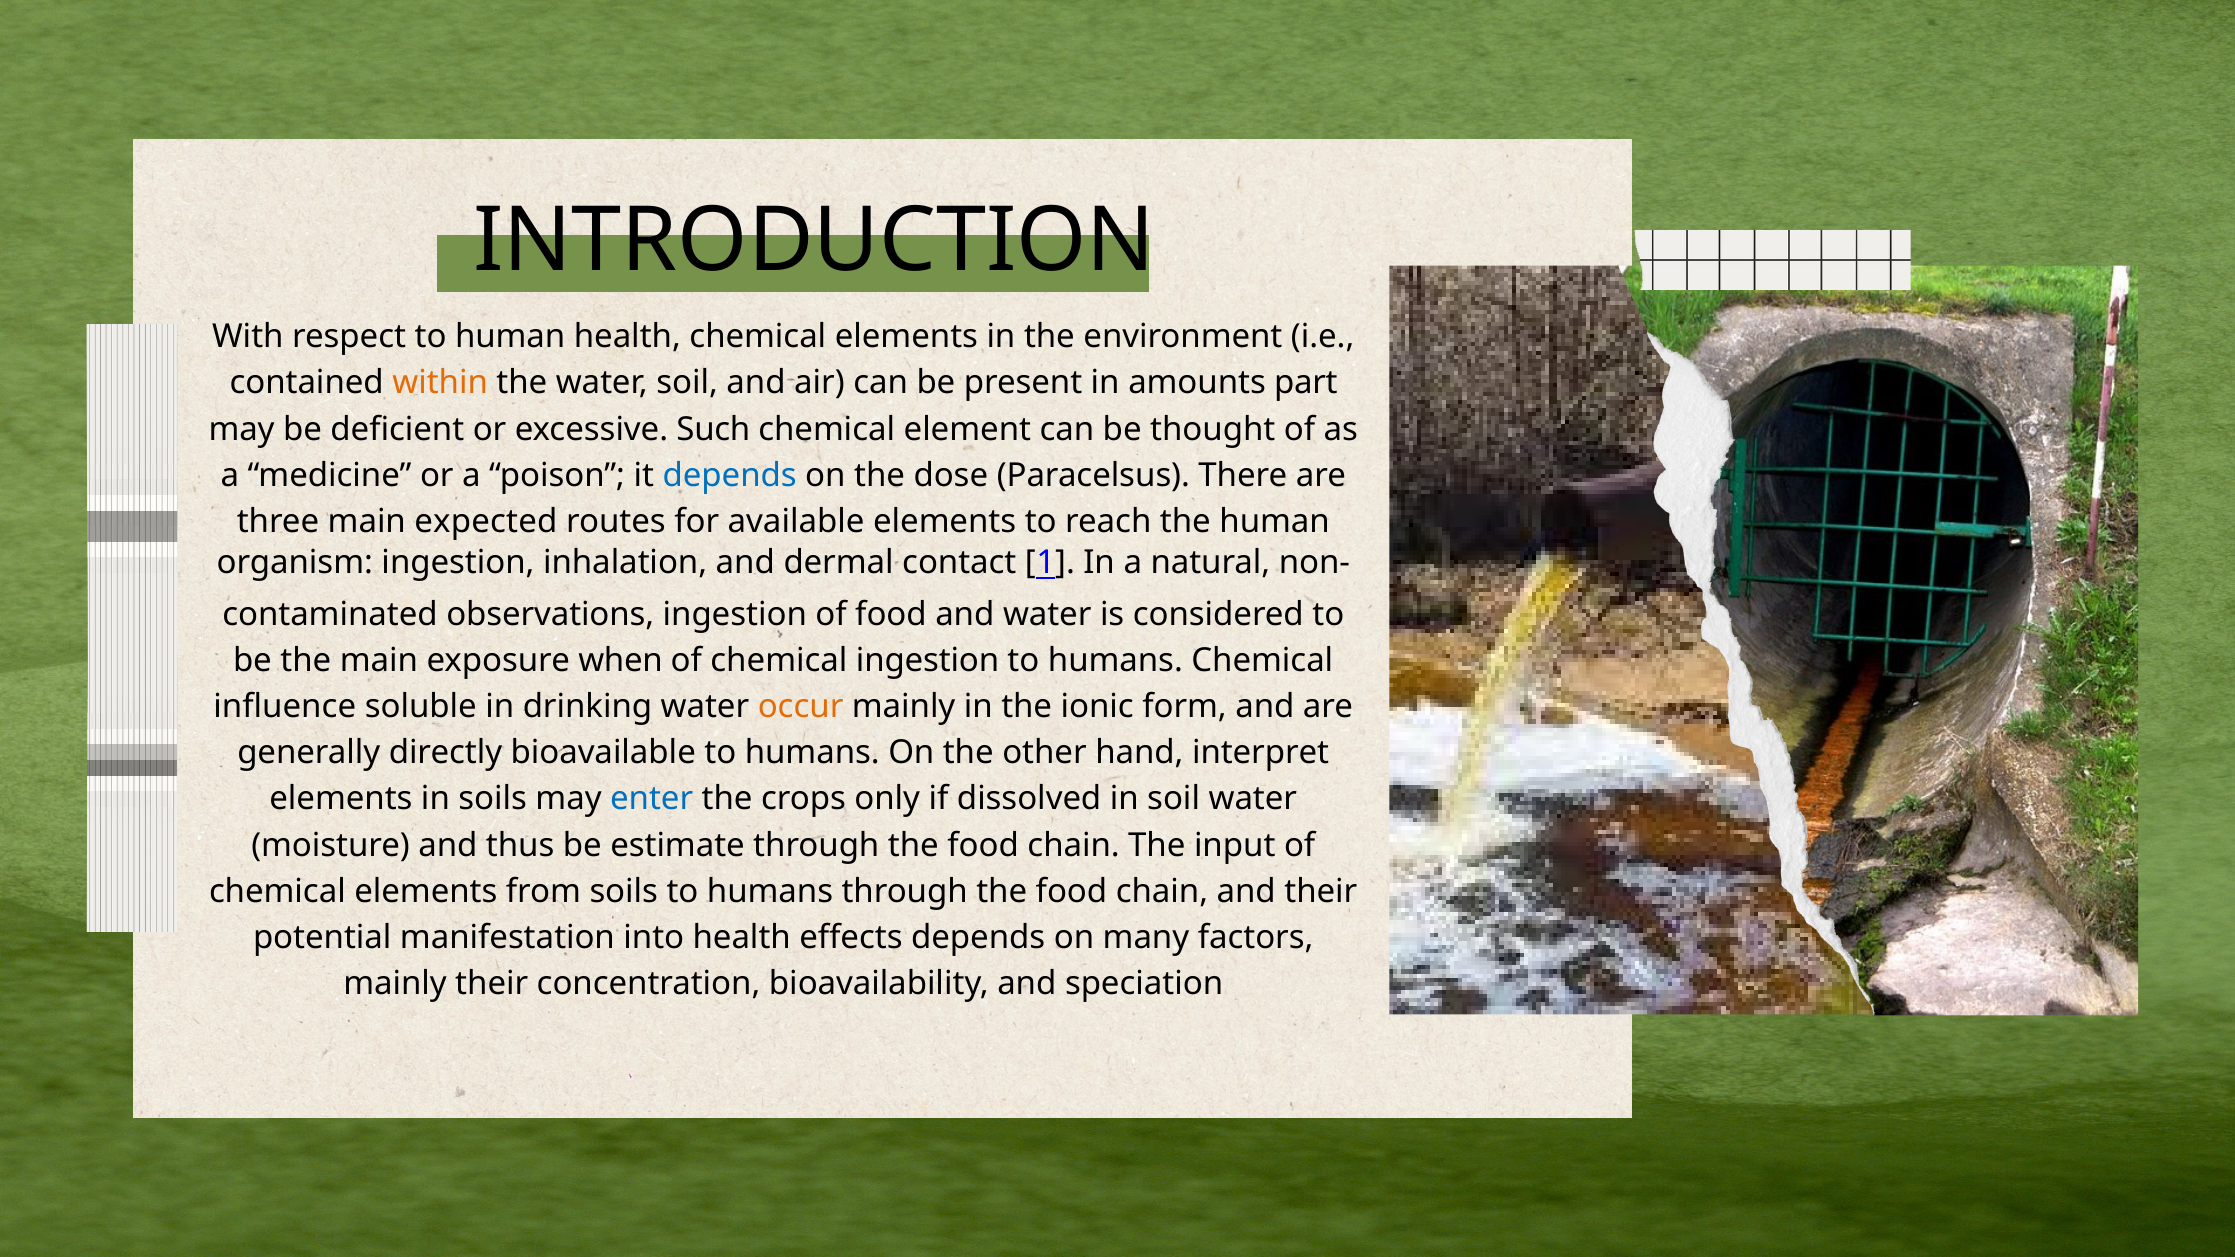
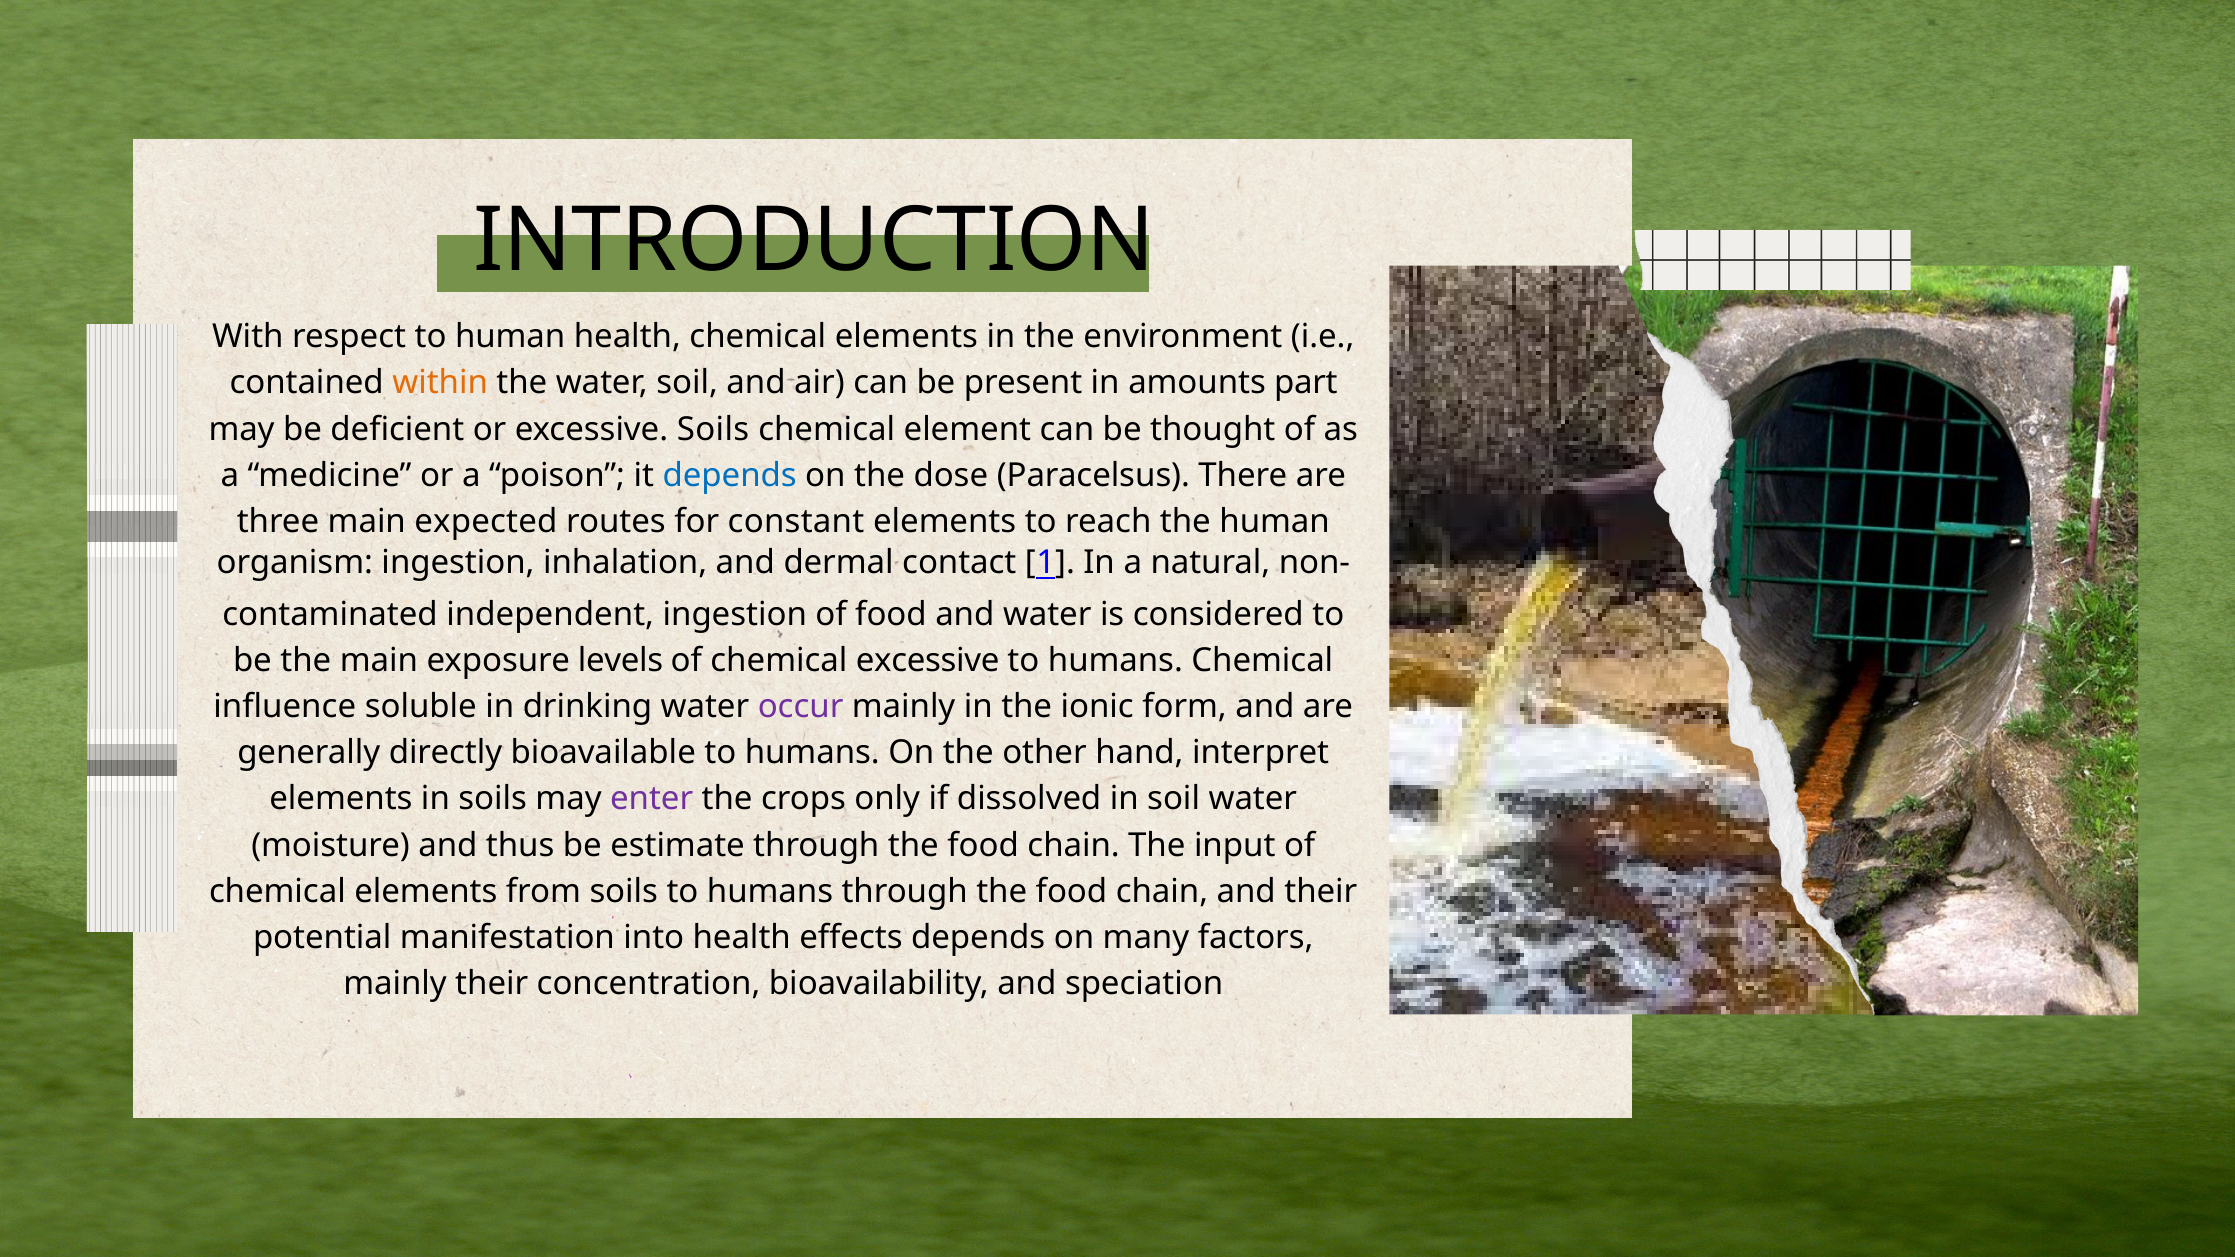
excessive Such: Such -> Soils
available: available -> constant
observations: observations -> independent
when: when -> levels
chemical ingestion: ingestion -> excessive
occur colour: orange -> purple
enter colour: blue -> purple
